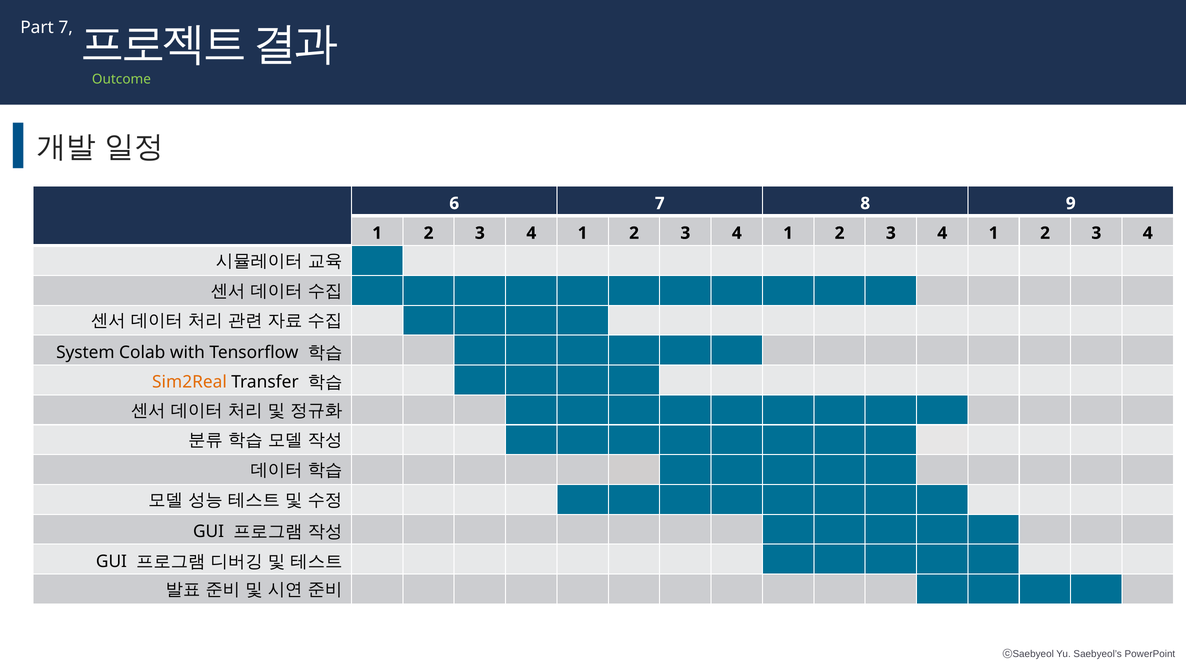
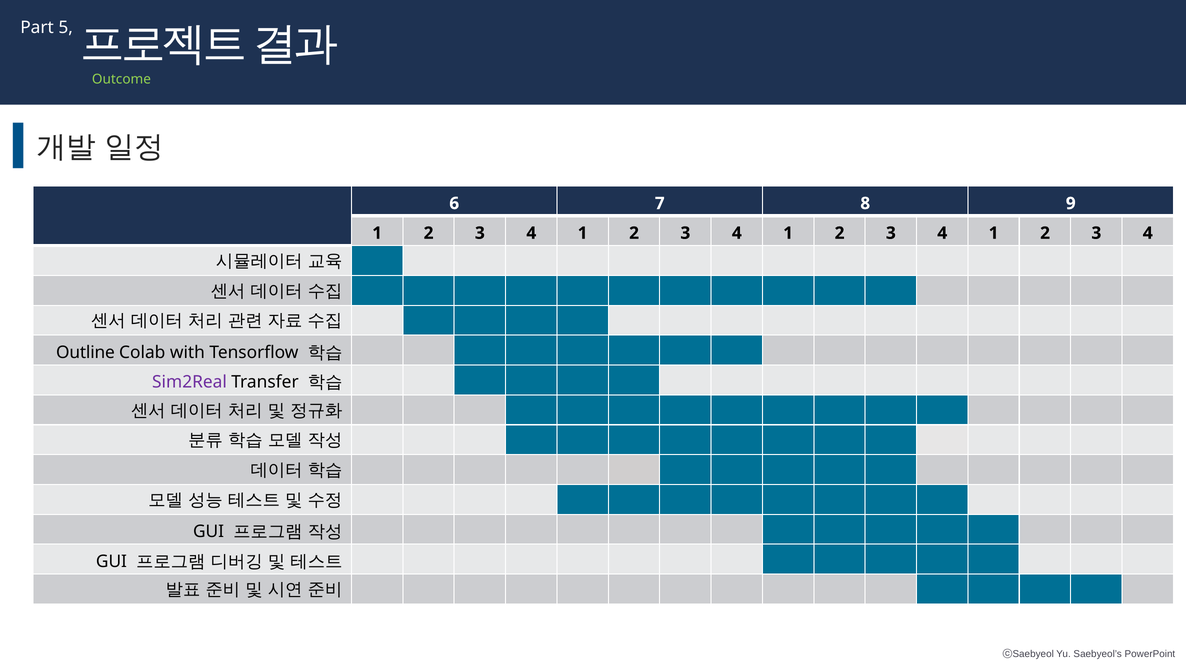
Part 7: 7 -> 5
System: System -> Outline
Sim2Real colour: orange -> purple
